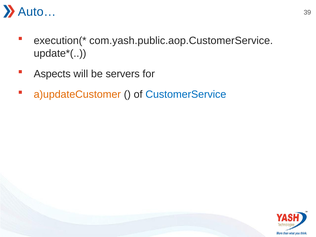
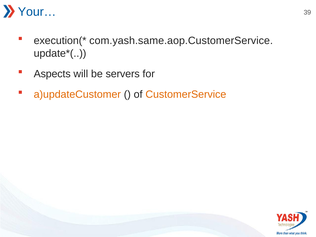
Auto…: Auto… -> Your…
com.yash.public.aop.CustomerService: com.yash.public.aop.CustomerService -> com.yash.same.aop.CustomerService
CustomerService colour: blue -> orange
